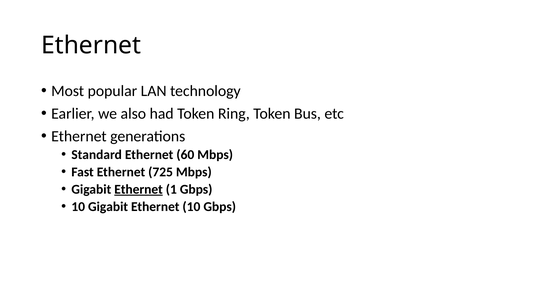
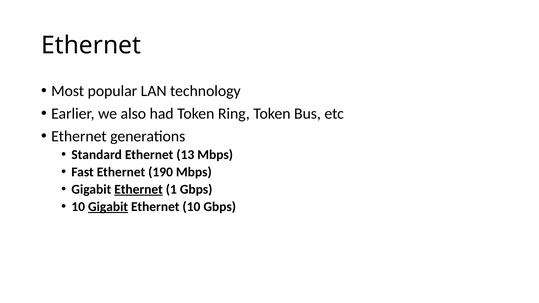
60: 60 -> 13
725: 725 -> 190
Gigabit at (108, 207) underline: none -> present
